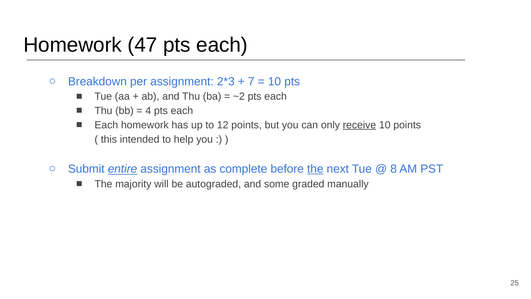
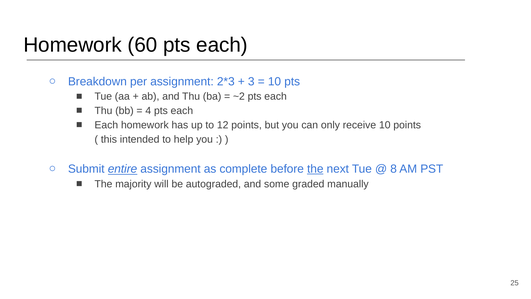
47: 47 -> 60
7: 7 -> 3
receive underline: present -> none
